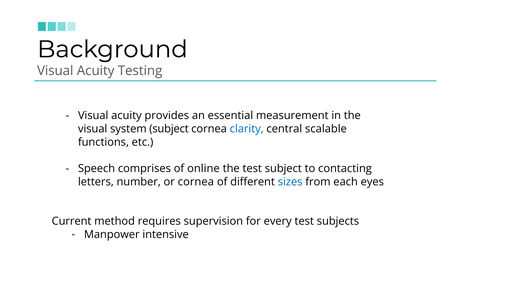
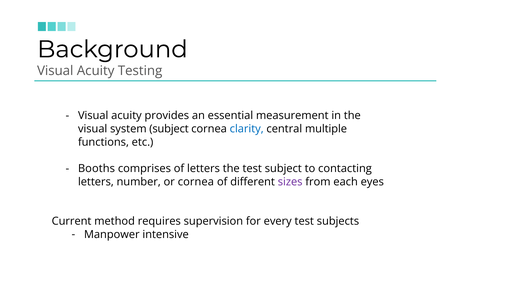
scalable: scalable -> multiple
Speech: Speech -> Booths
of online: online -> letters
sizes colour: blue -> purple
